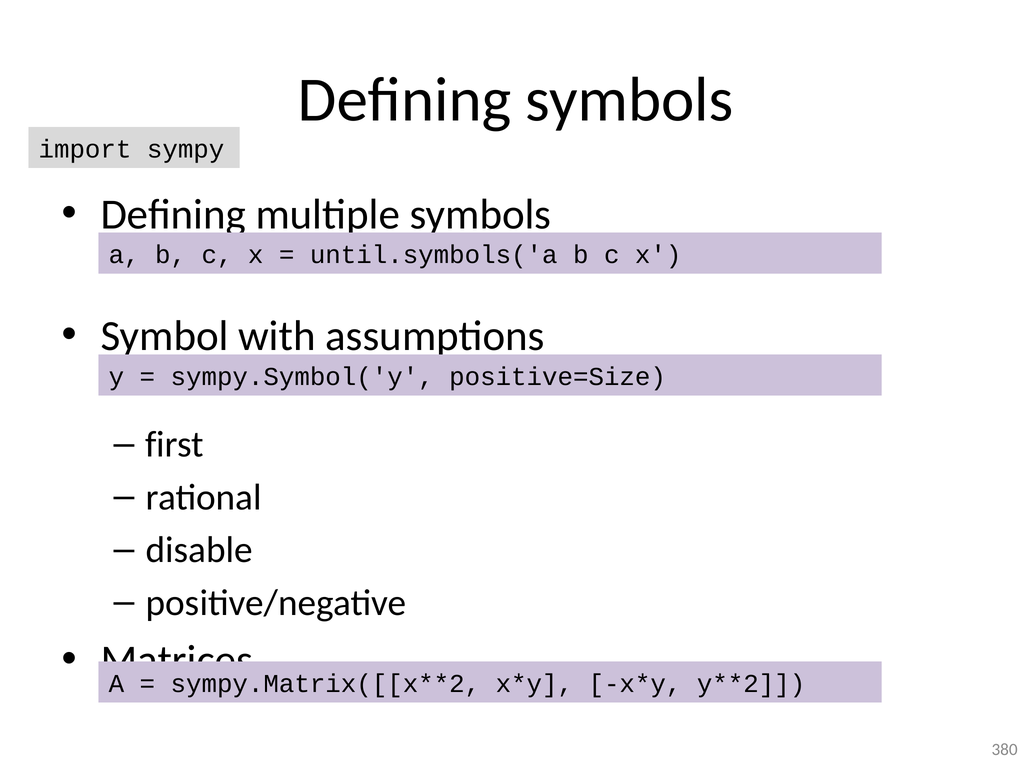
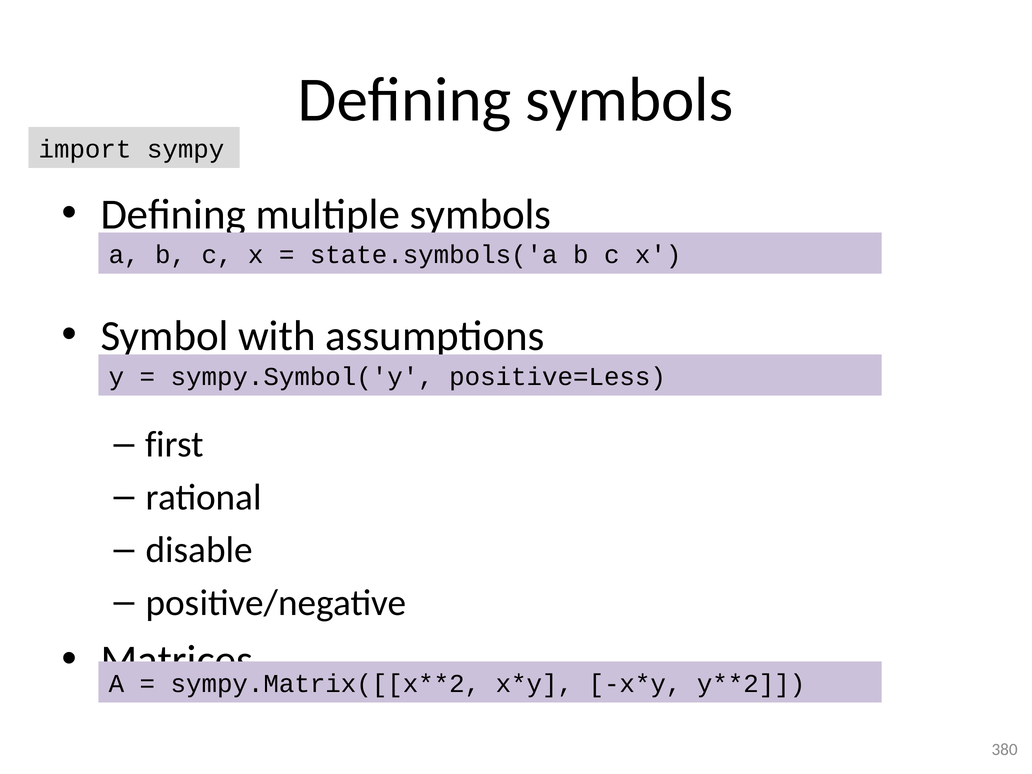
until.symbols('a: until.symbols('a -> state.symbols('a
positive=Size: positive=Size -> positive=Less
